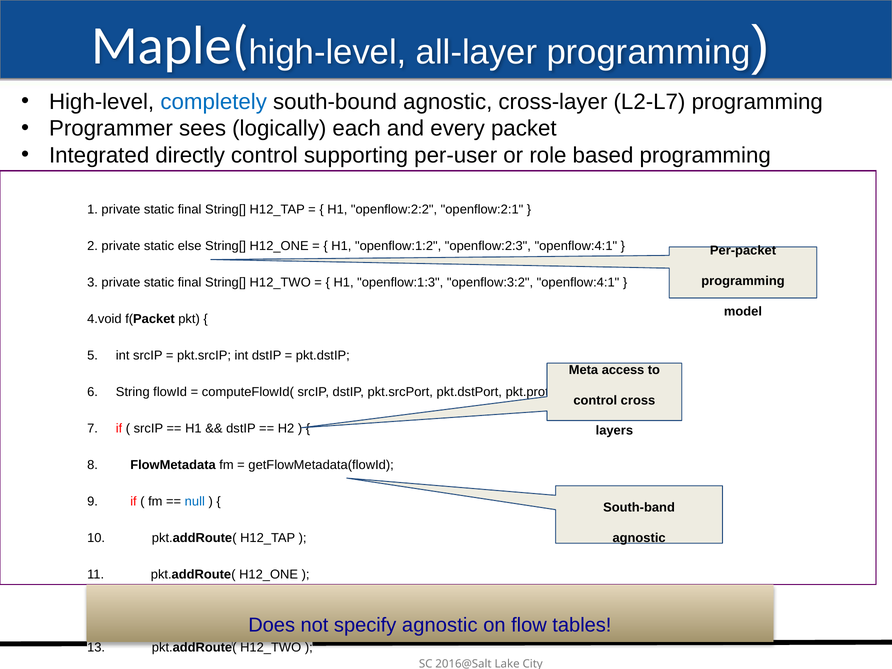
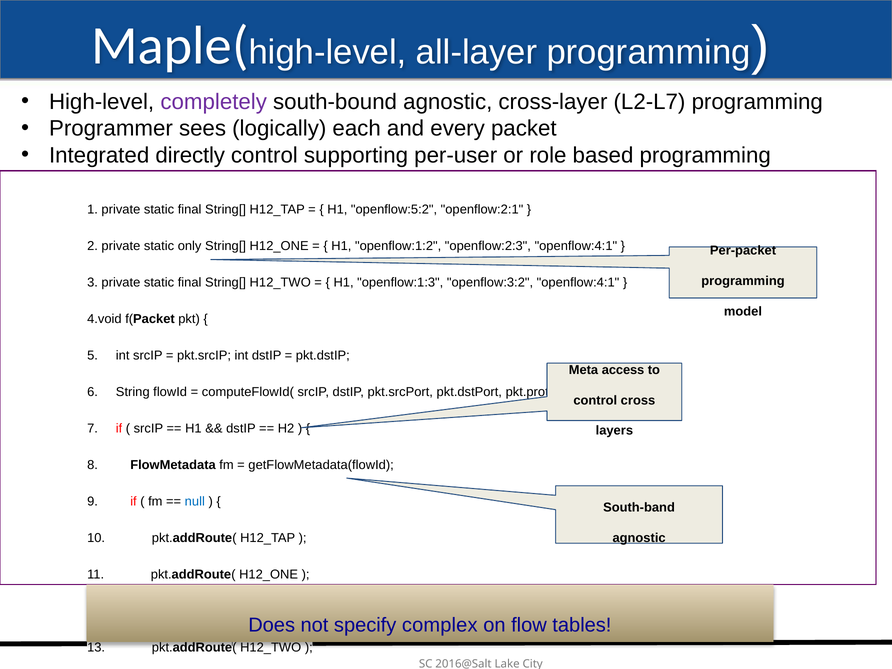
completely colour: blue -> purple
openflow:2:2: openflow:2:2 -> openflow:5:2
static else: else -> only
specify agnostic: agnostic -> complex
